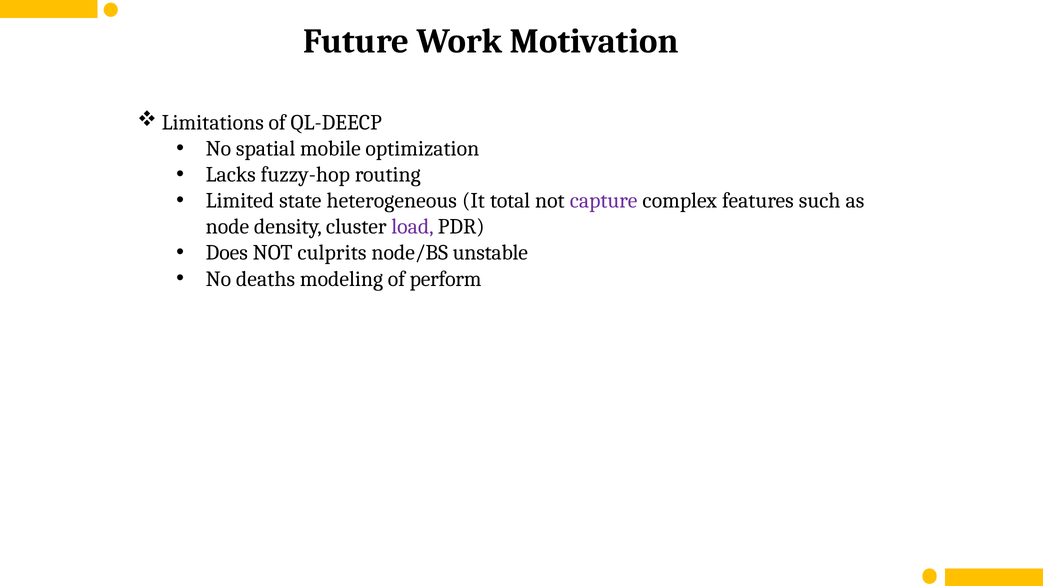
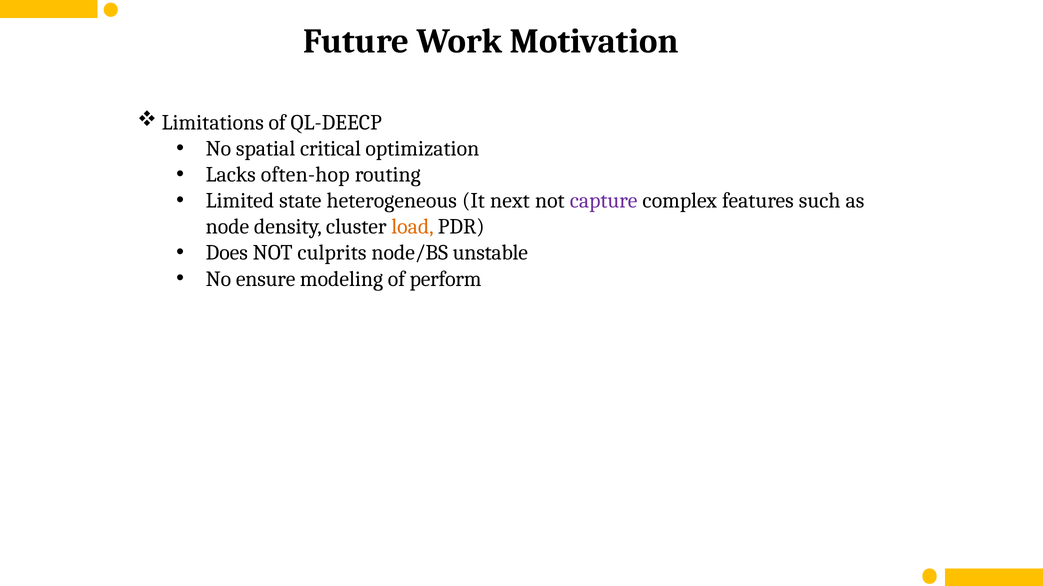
mobile: mobile -> critical
fuzzy-hop: fuzzy-hop -> often-hop
total: total -> next
load colour: purple -> orange
deaths: deaths -> ensure
